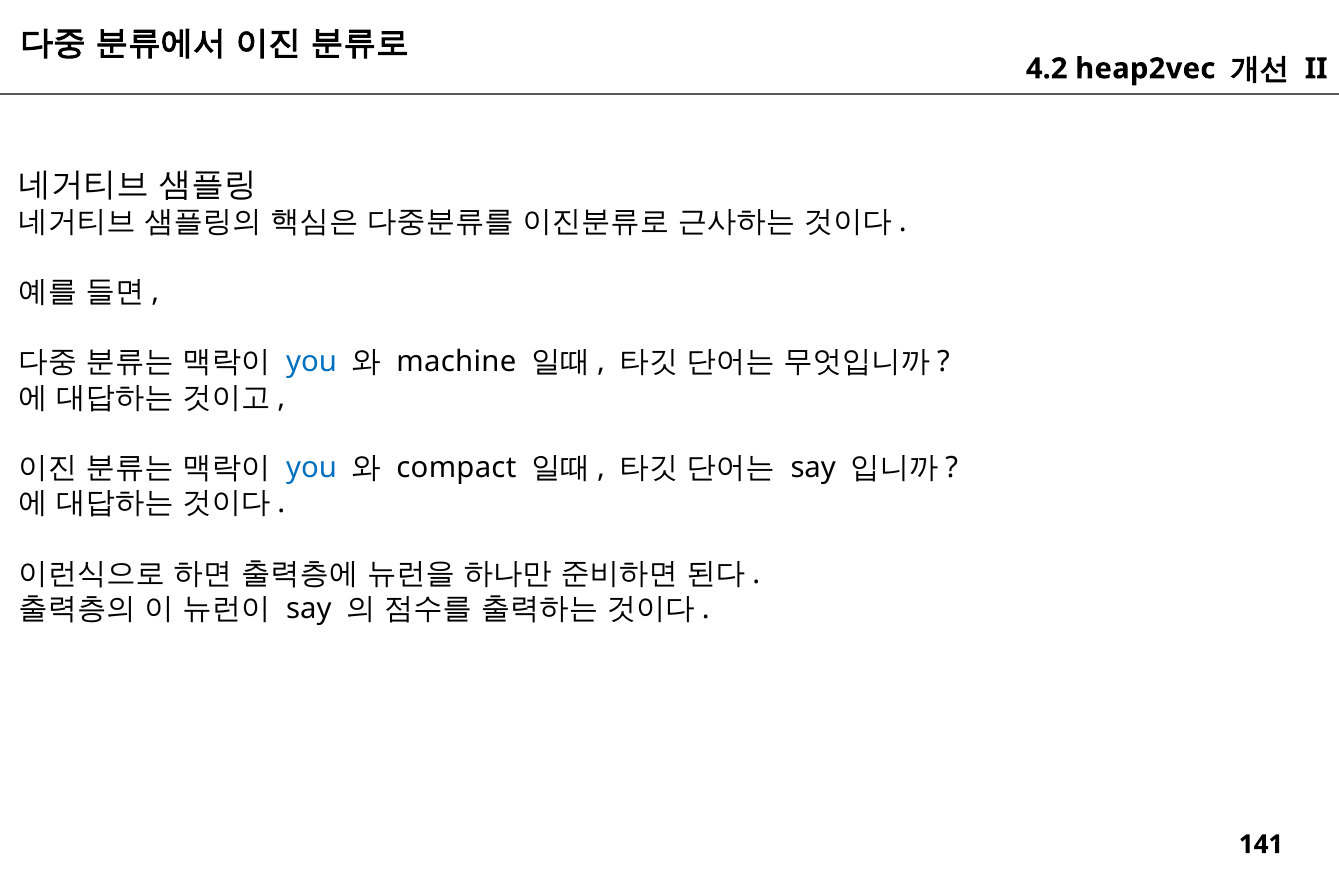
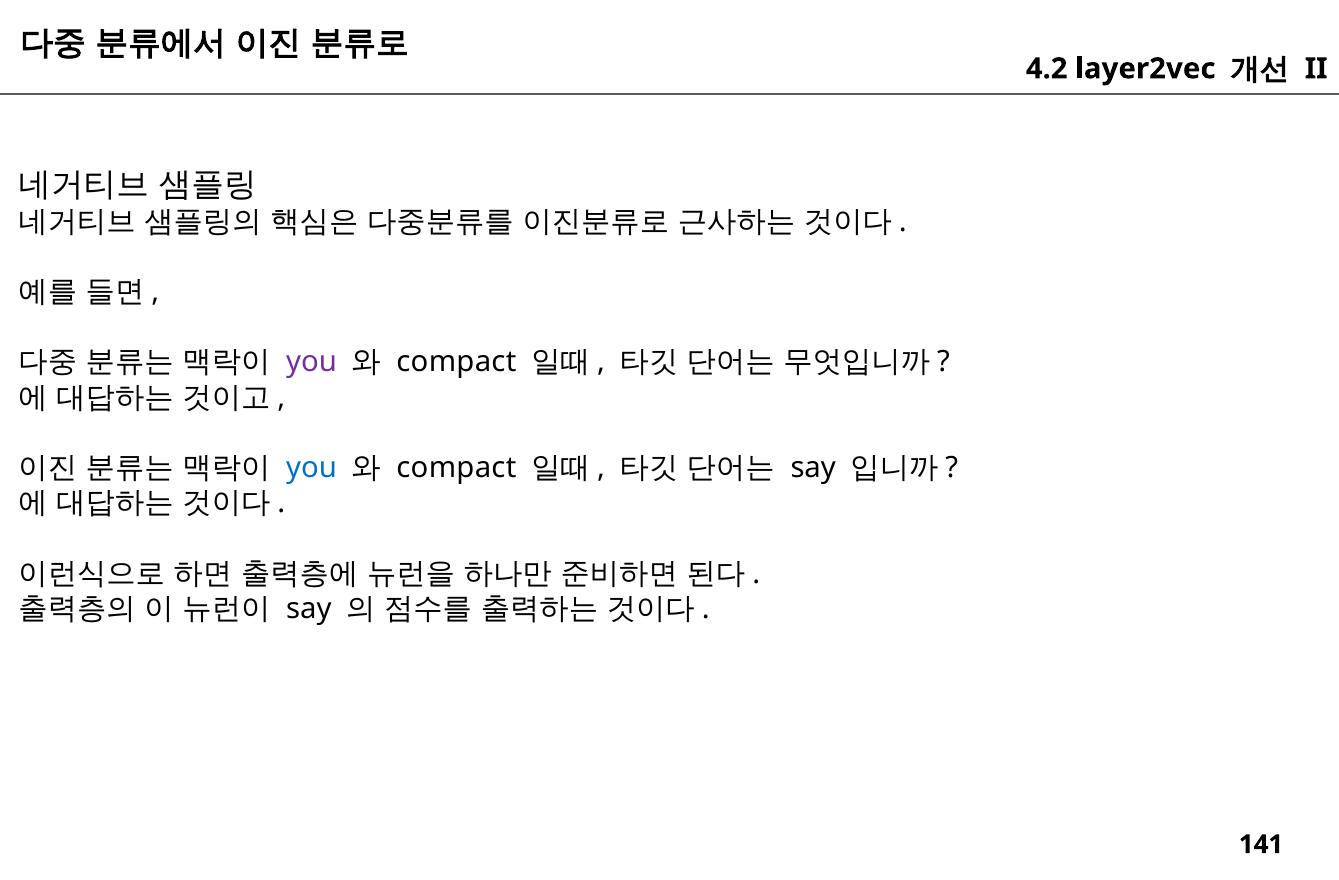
heap2vec: heap2vec -> layer2vec
you at (312, 362) colour: blue -> purple
machine at (456, 362): machine -> compact
